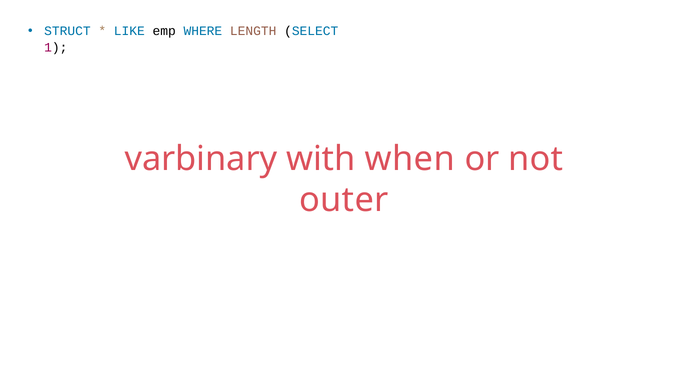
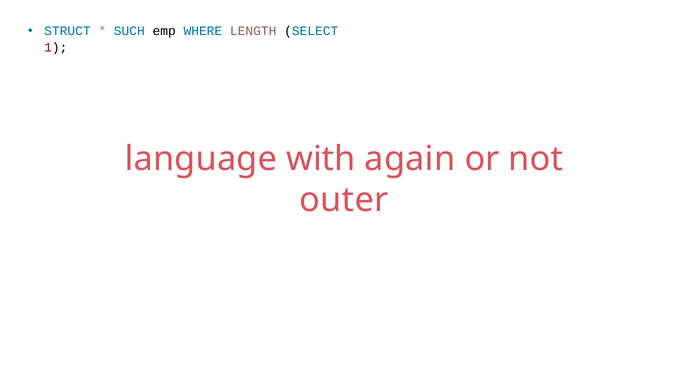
LIKE: LIKE -> SUCH
varbinary: varbinary -> language
when: when -> again
